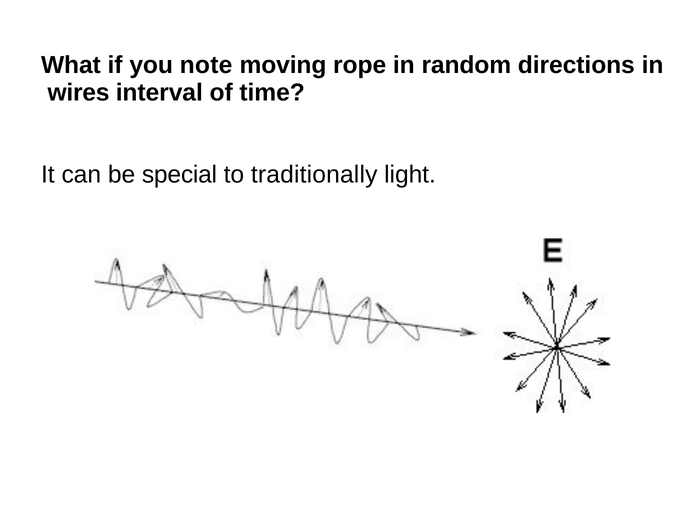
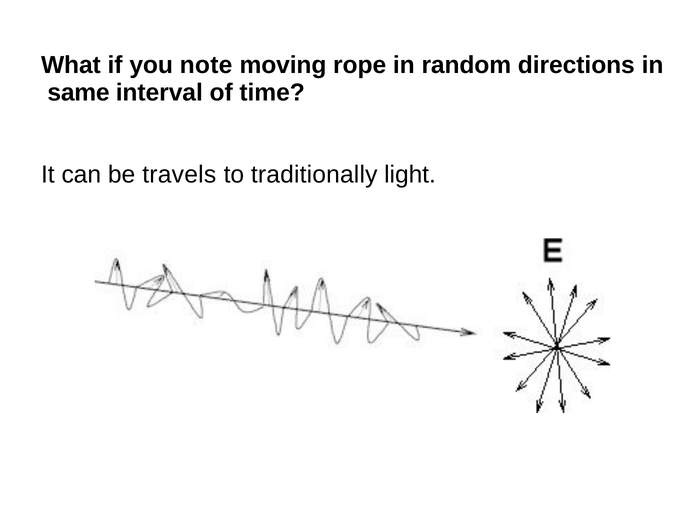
wires: wires -> same
special: special -> travels
